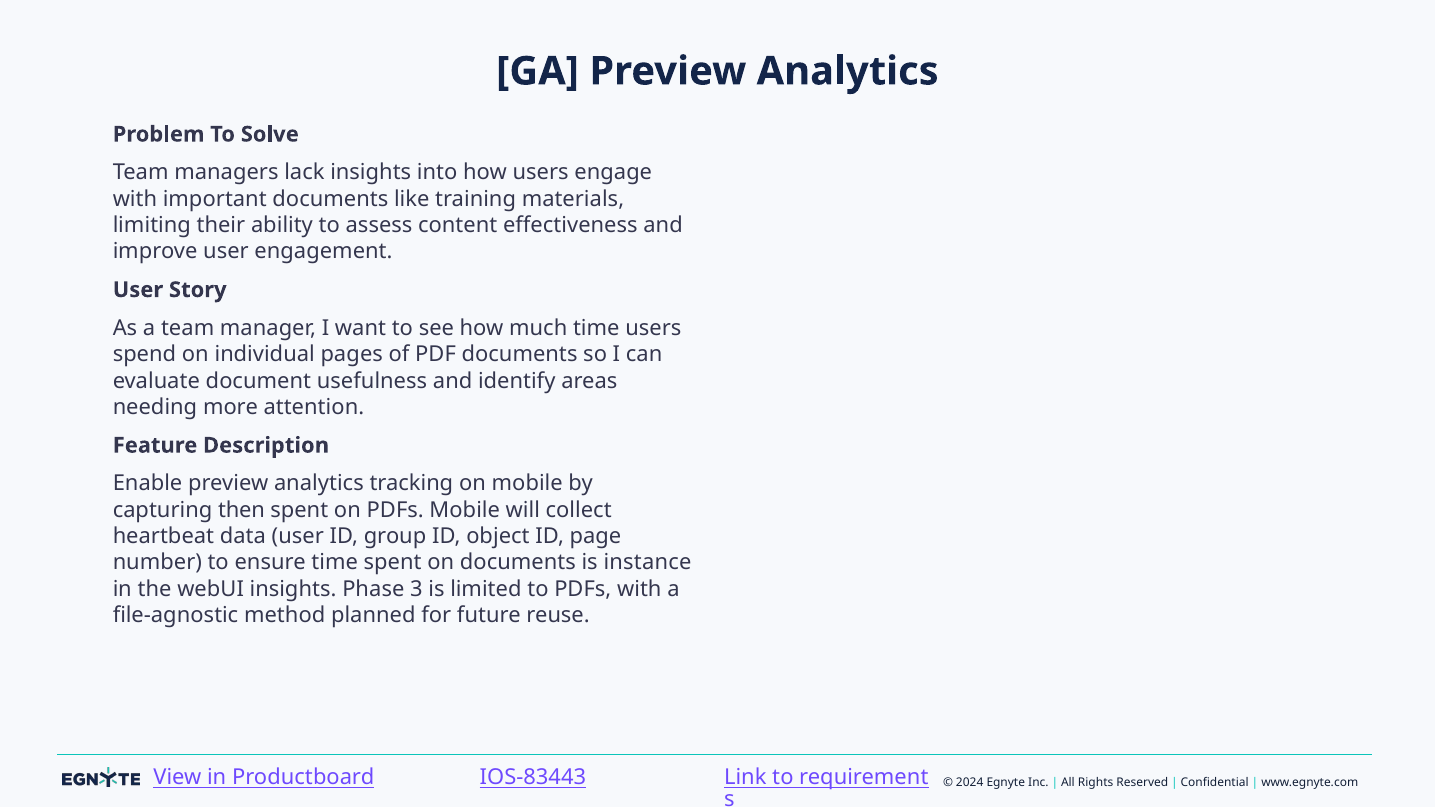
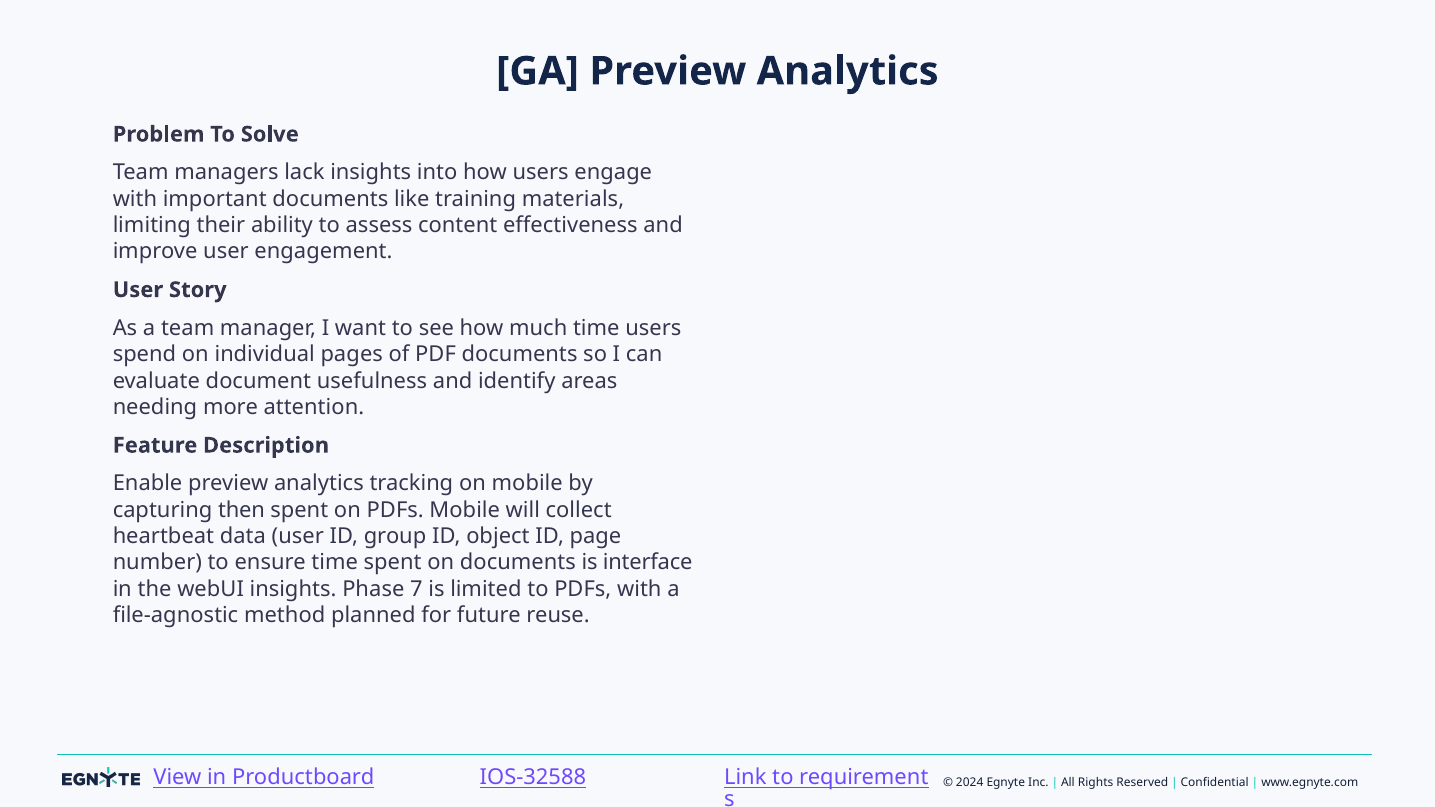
instance: instance -> interface
3: 3 -> 7
IOS-83443: IOS-83443 -> IOS-32588
